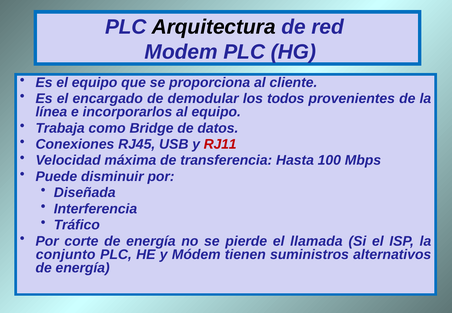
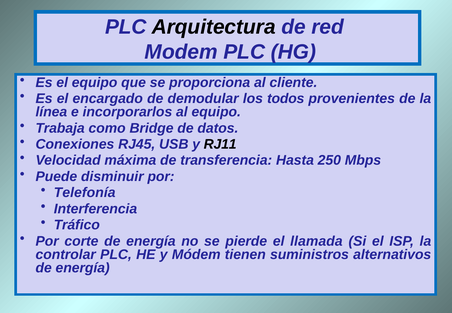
RJ11 colour: red -> black
100: 100 -> 250
Diseñada: Diseñada -> Telefonía
conjunto: conjunto -> controlar
